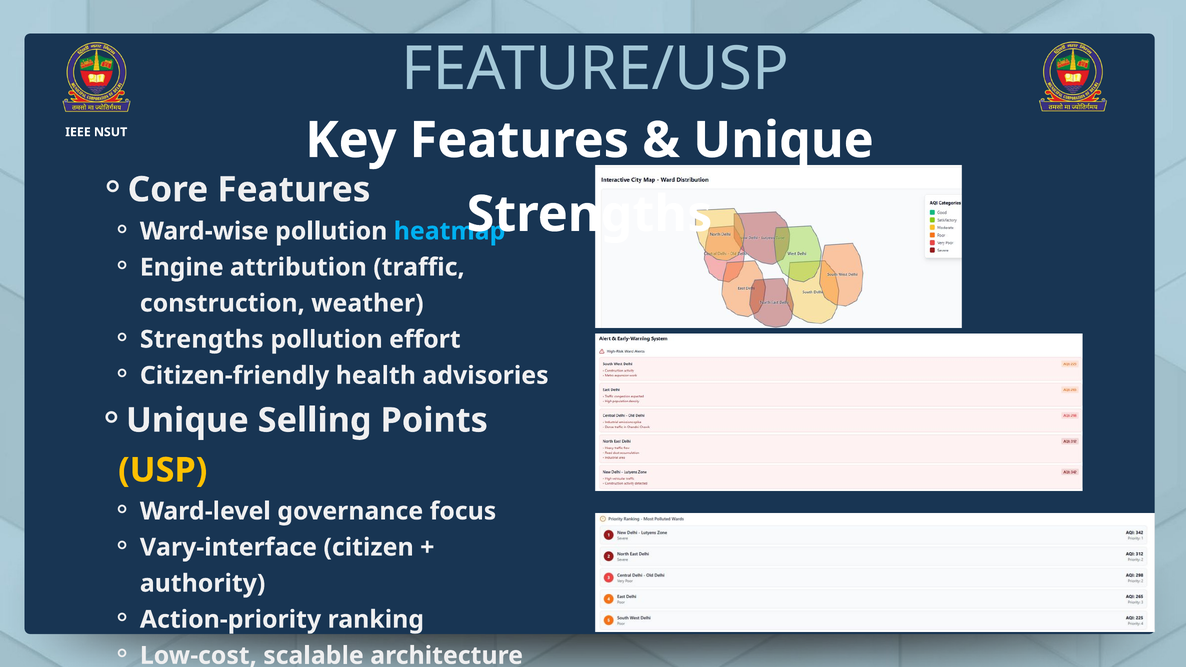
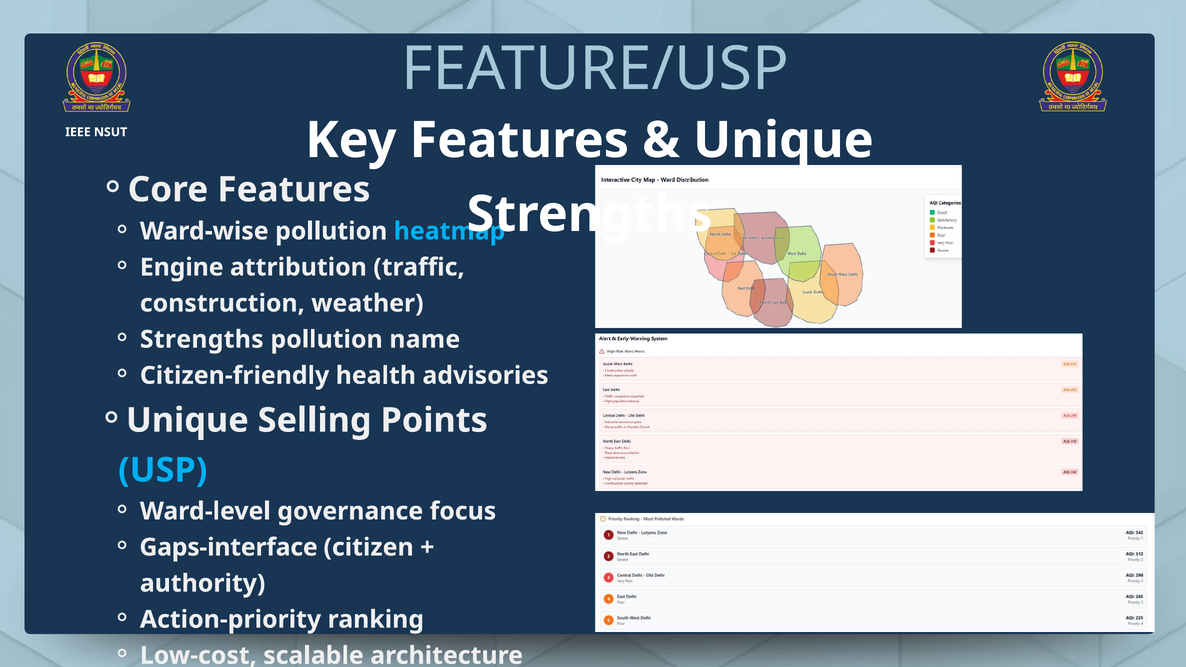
effort: effort -> name
USP colour: yellow -> light blue
Vary-interface: Vary-interface -> Gaps-interface
